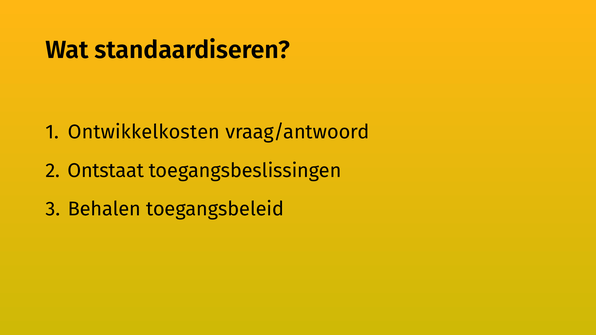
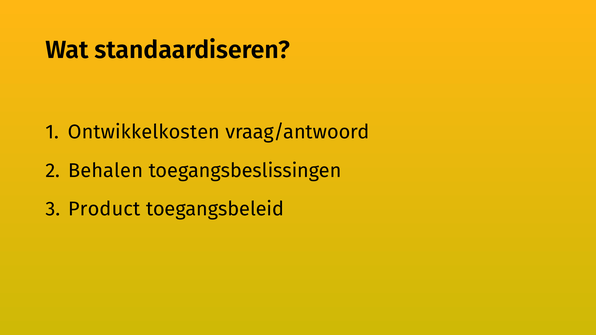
Ontstaat: Ontstaat -> Behalen
Behalen: Behalen -> Product
